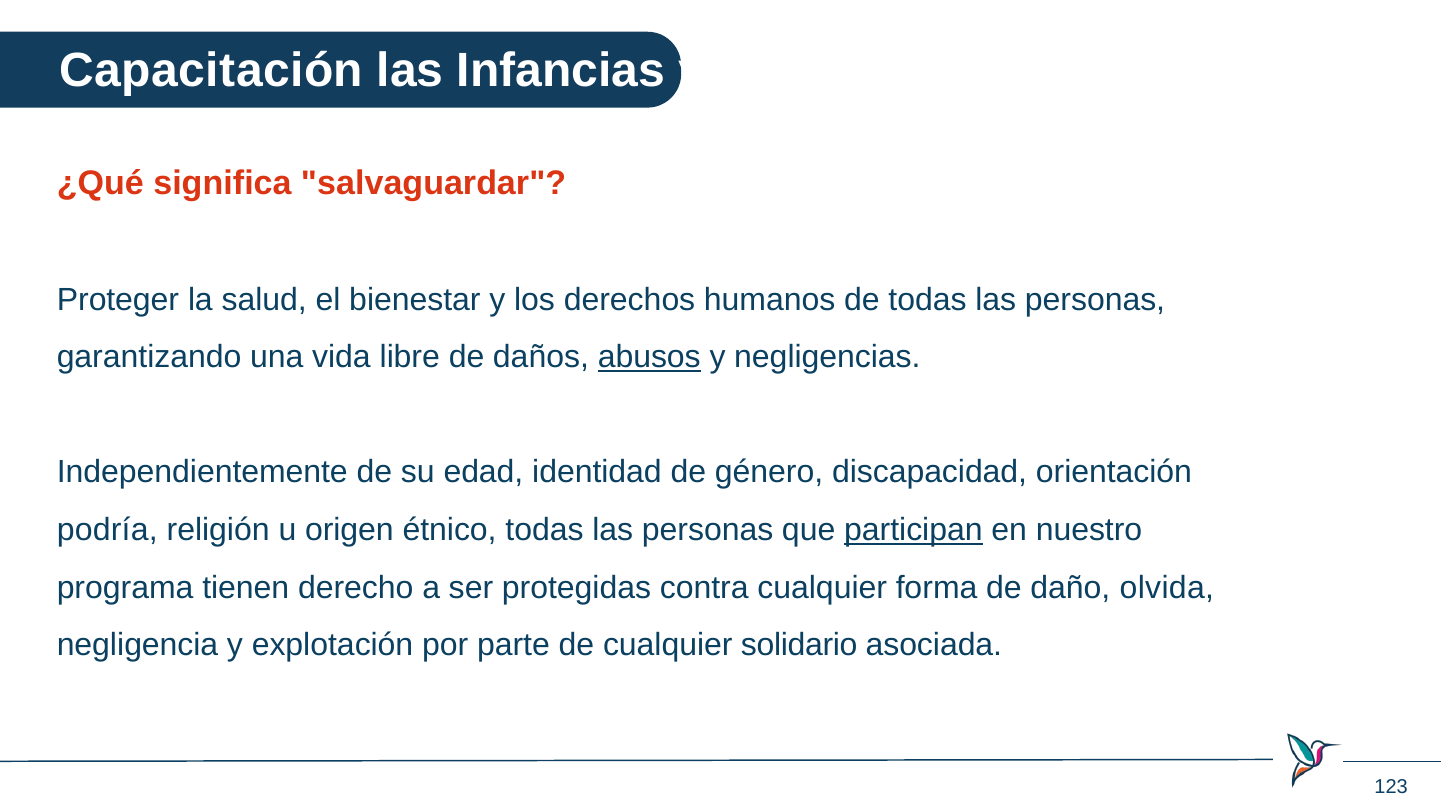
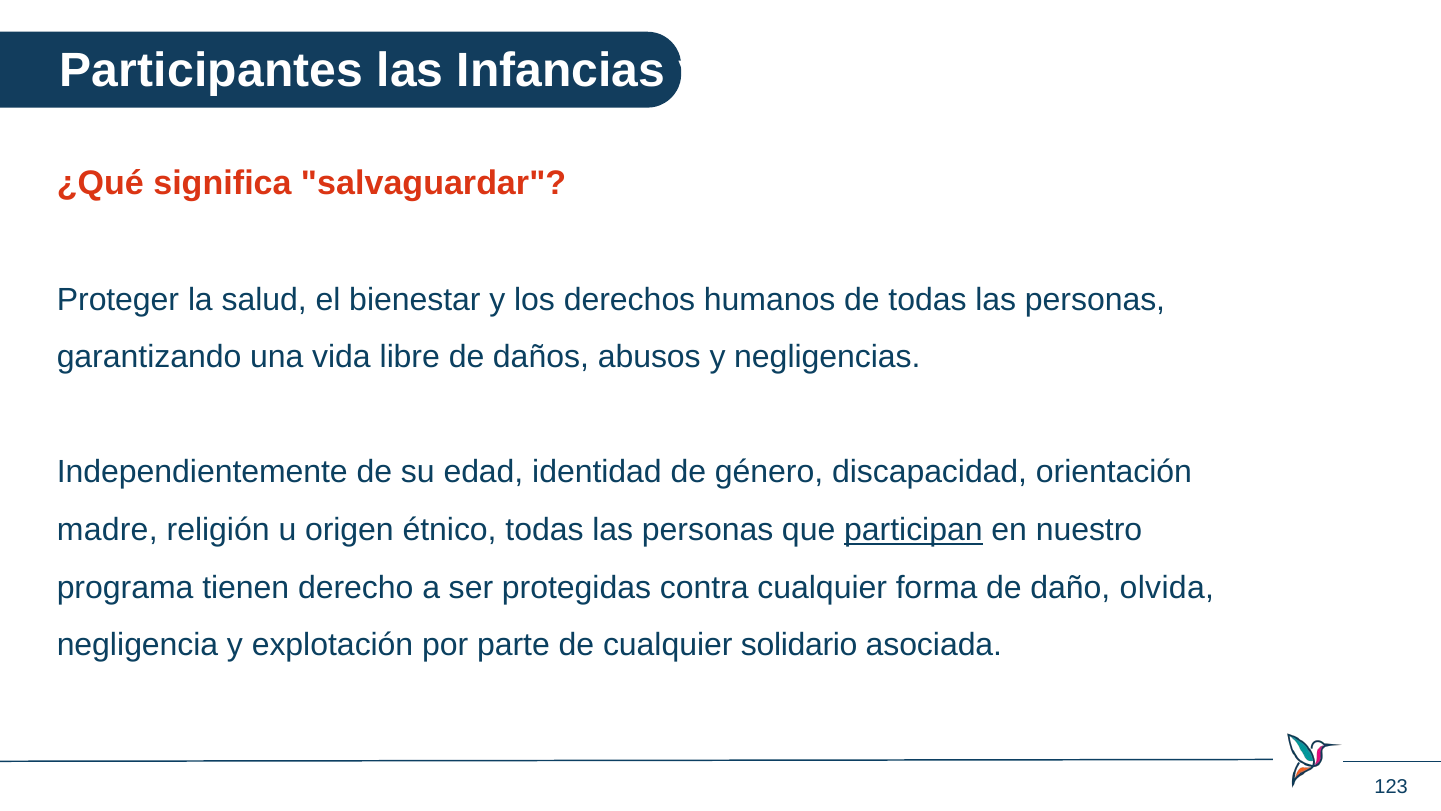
Capacitación: Capacitación -> Participantes
abusos underline: present -> none
podría: podría -> madre
